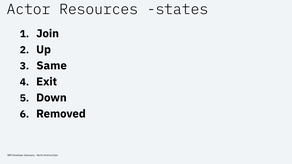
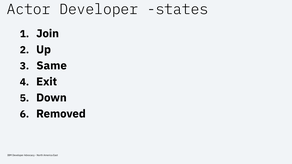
Actor Resources: Resources -> Developer
